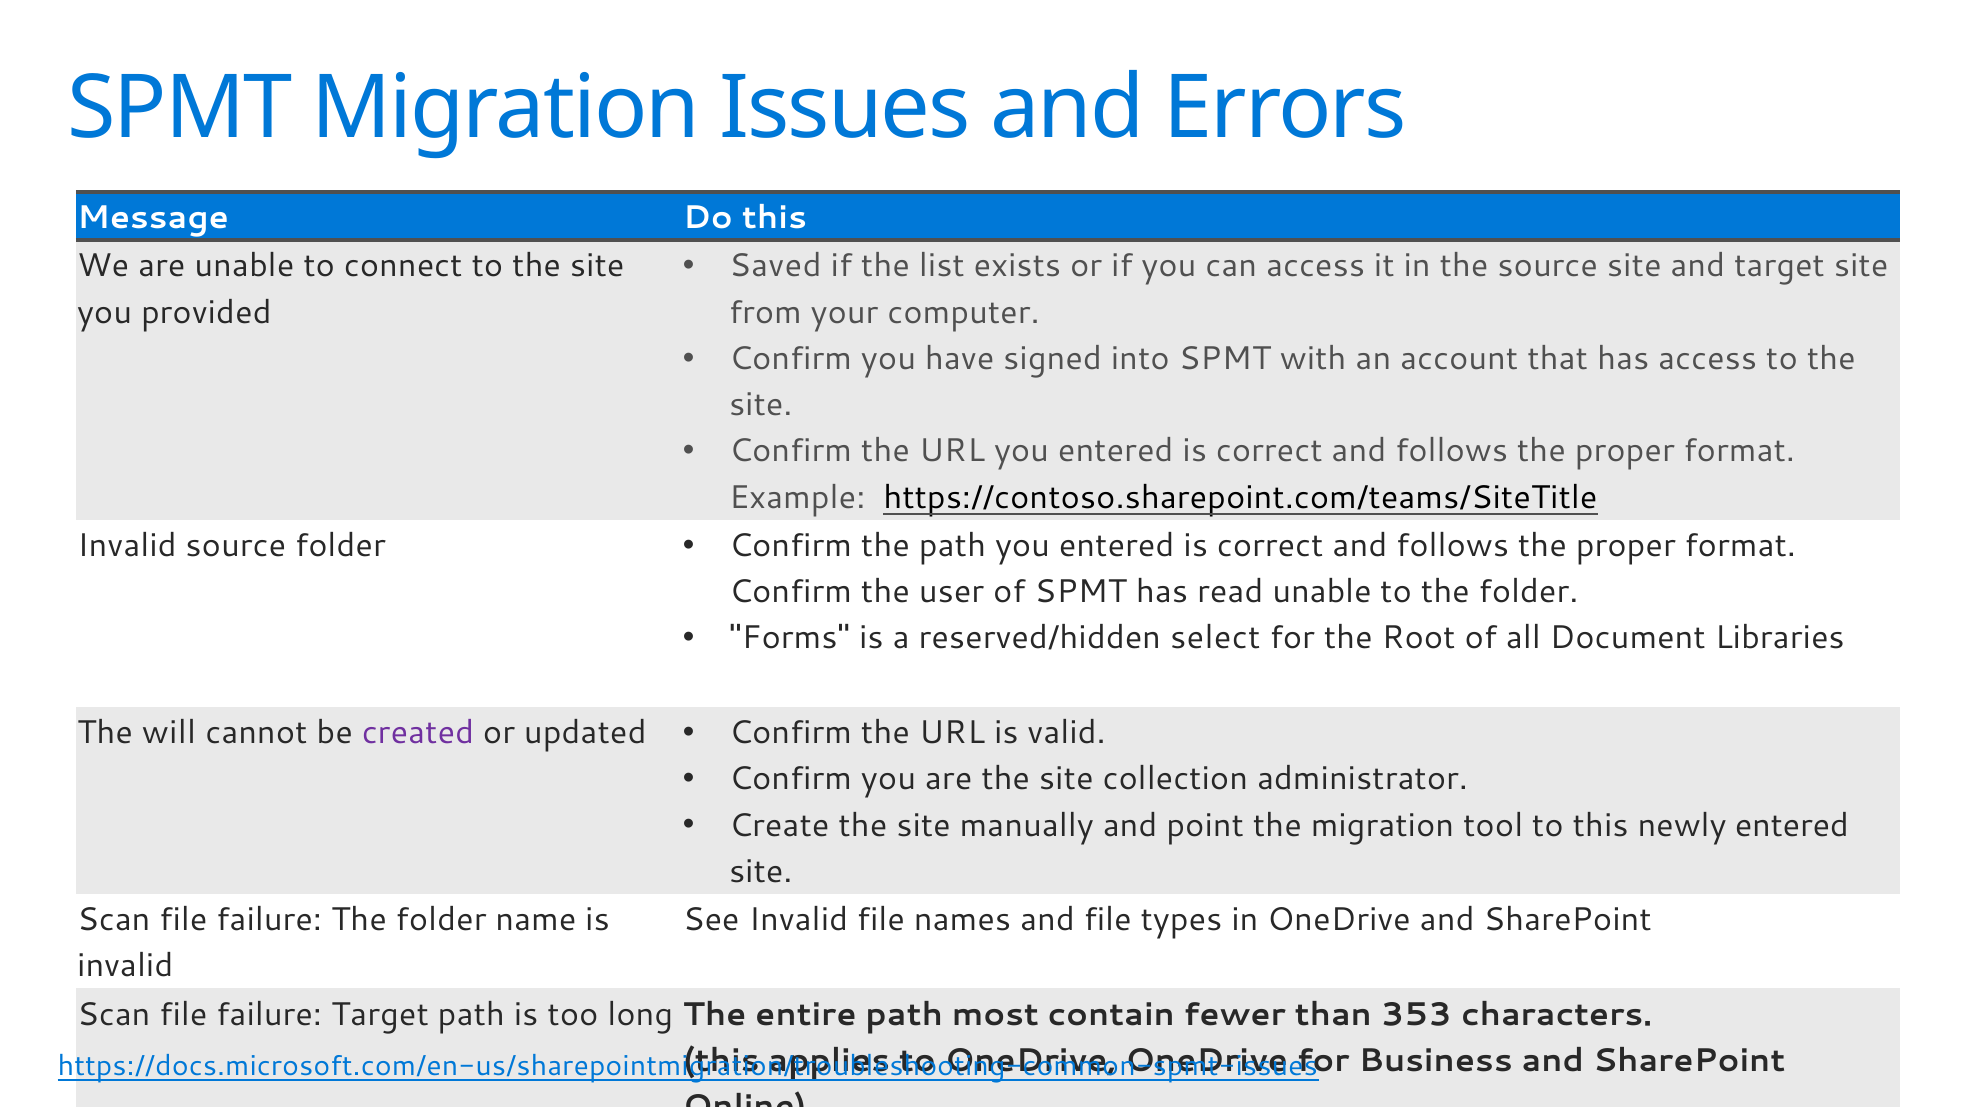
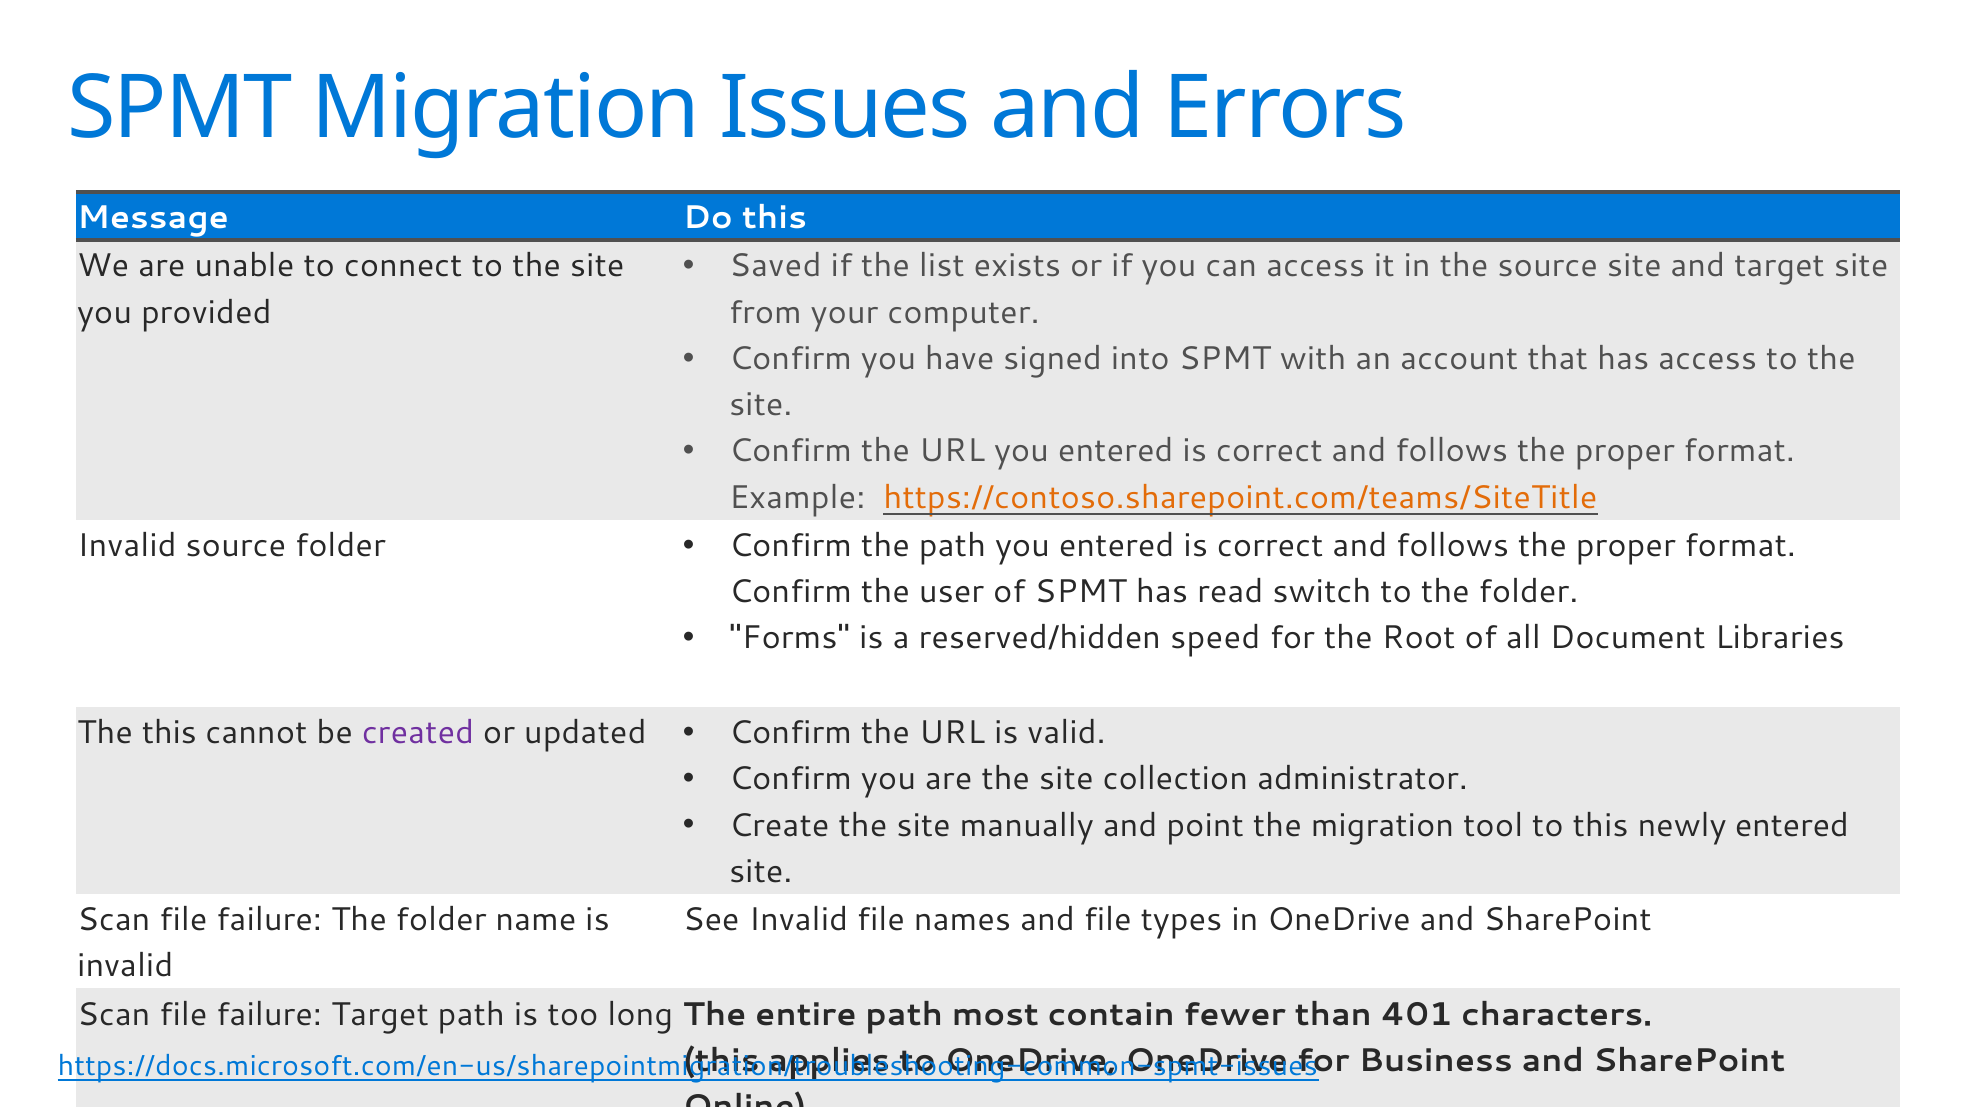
https://contoso.sharepoint.com/teams/SiteTitle colour: black -> orange
read unable: unable -> switch
select: select -> speed
The will: will -> this
353: 353 -> 401
